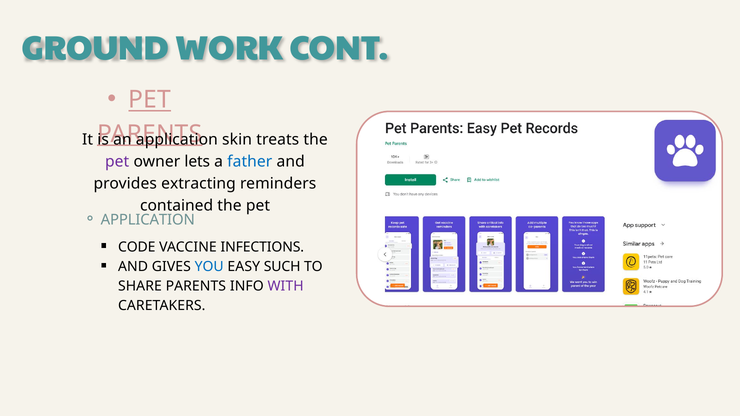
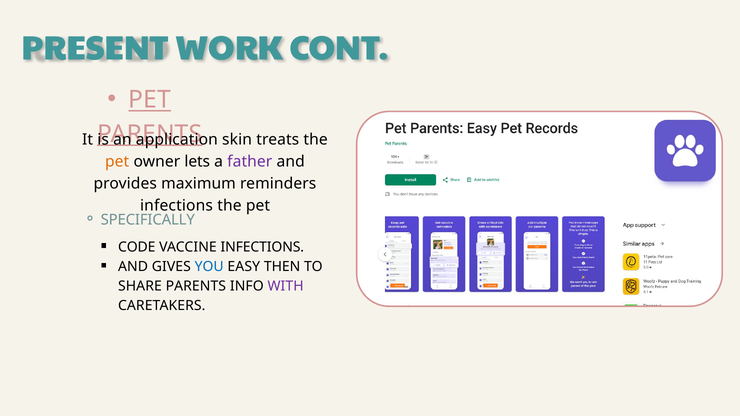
GROUND: GROUND -> PRESENT
pet at (117, 162) colour: purple -> orange
father colour: blue -> purple
extracting: extracting -> maximum
contained at (177, 206): contained -> infections
APPLICATION at (148, 220): APPLICATION -> SPECIFICALLY
SUCH: SUCH -> THEN
